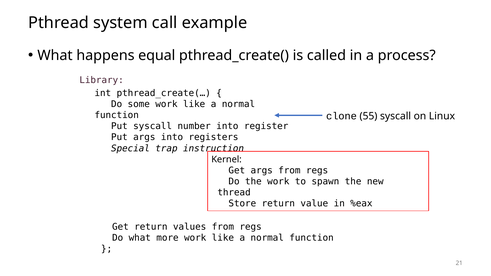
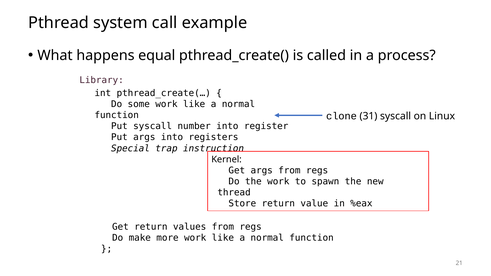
55: 55 -> 31
Do what: what -> make
